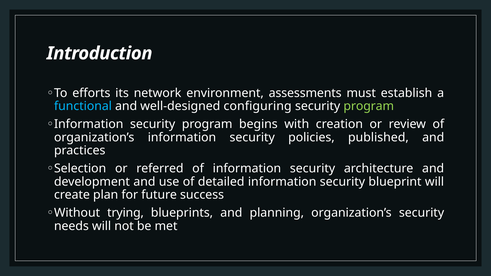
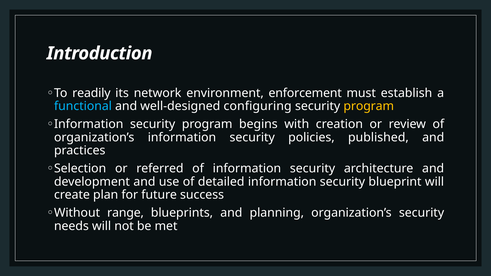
efforts: efforts -> readily
assessments: assessments -> enforcement
program at (369, 106) colour: light green -> yellow
trying: trying -> range
